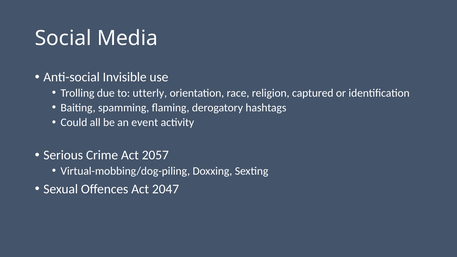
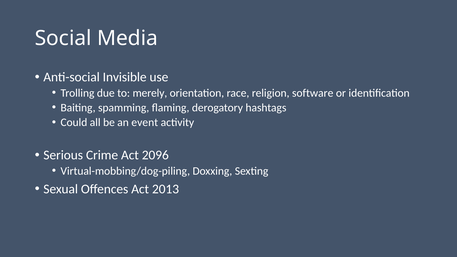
utterly: utterly -> merely
captured: captured -> software
2057: 2057 -> 2096
2047: 2047 -> 2013
